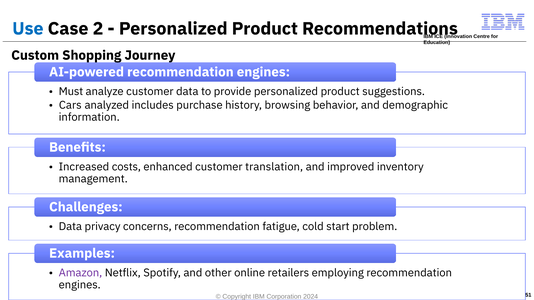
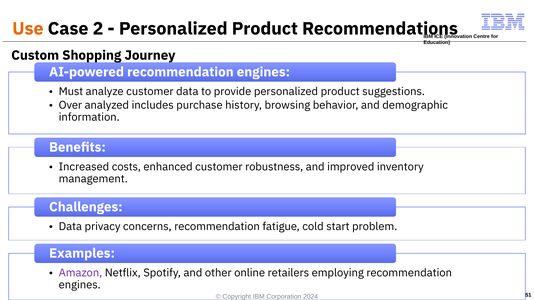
Use colour: blue -> orange
Cars: Cars -> Over
translation: translation -> robustness
